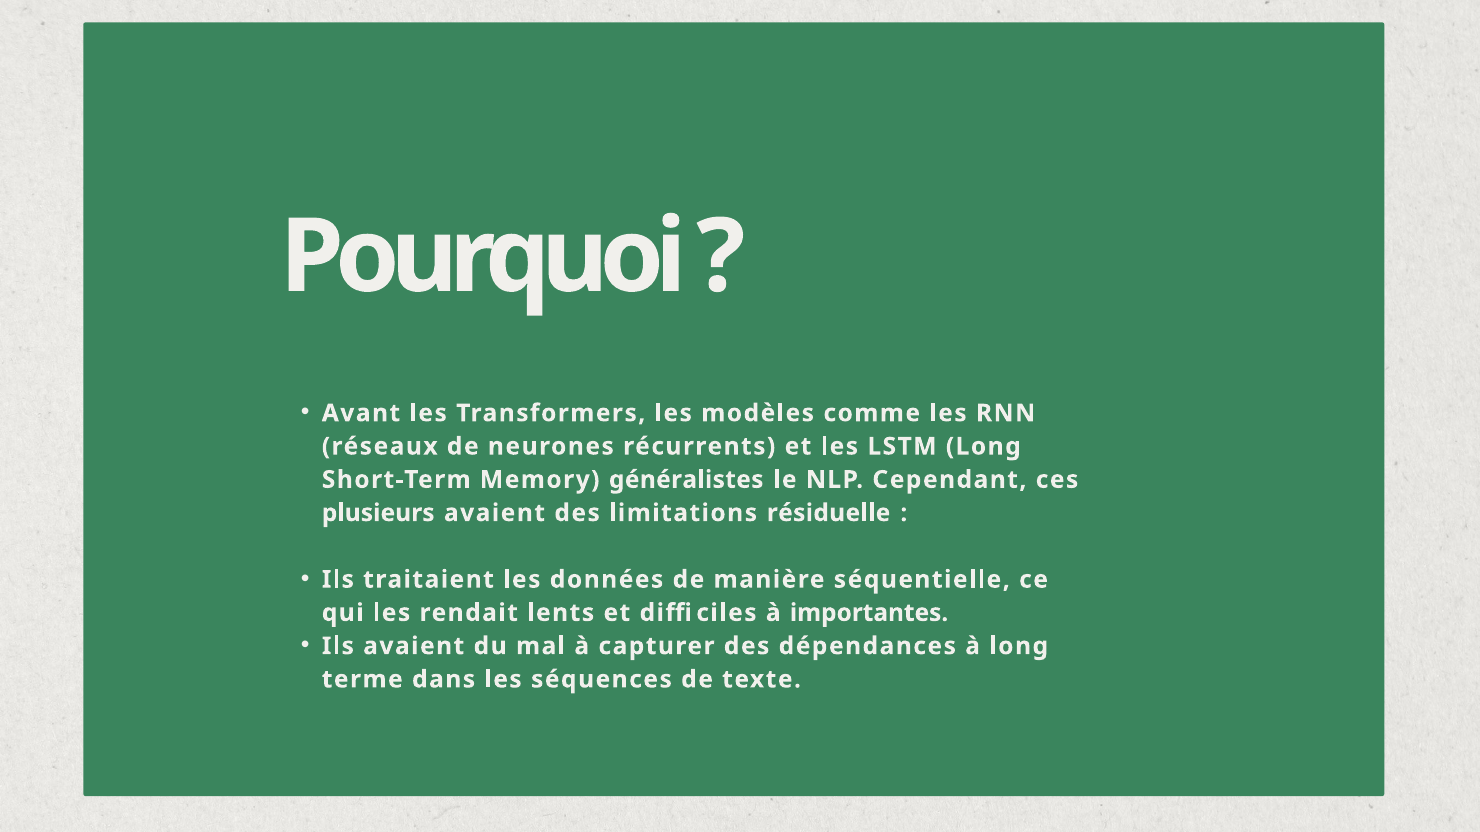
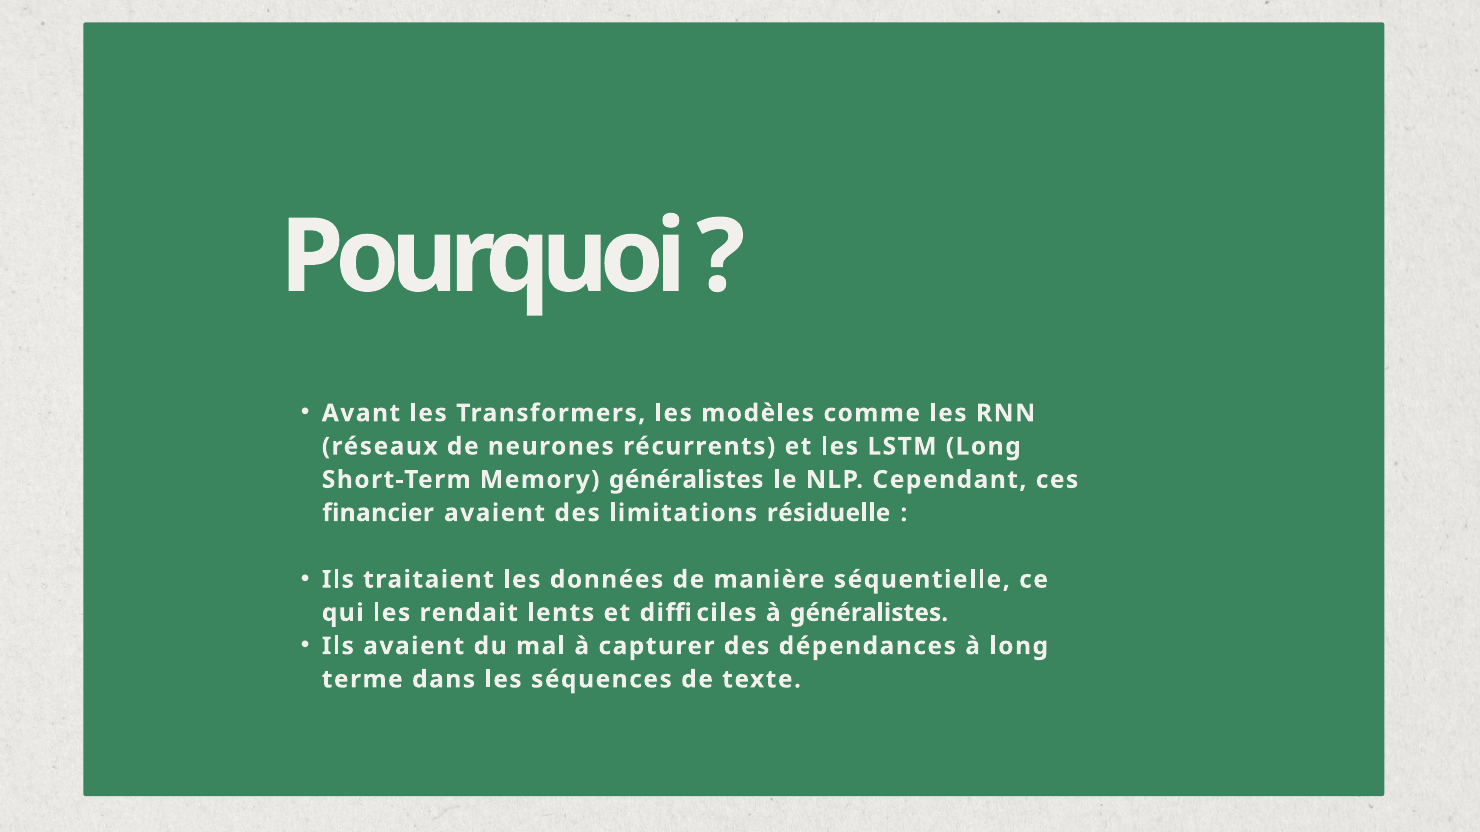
plusieurs: plusieurs -> financier
à importantes: importantes -> généralistes
